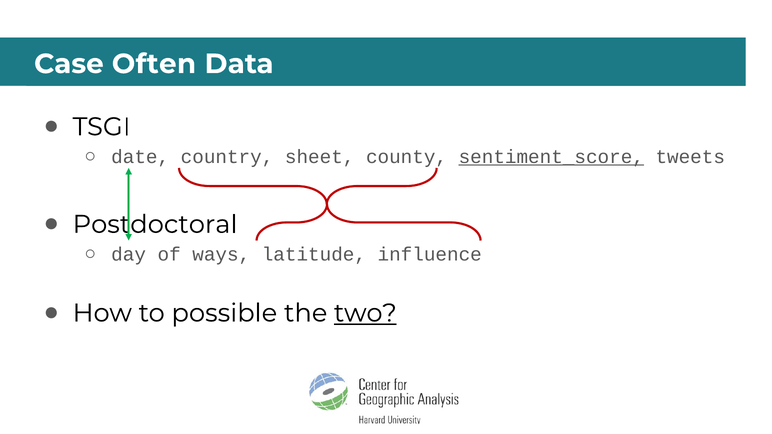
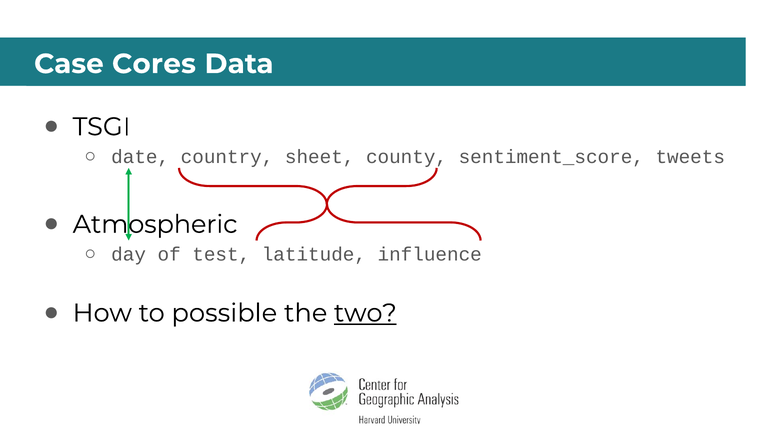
Often: Often -> Cores
sentiment_score underline: present -> none
Postdoctoral: Postdoctoral -> Atmospheric
ways: ways -> test
